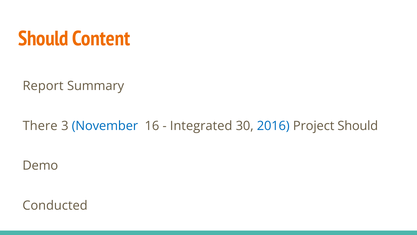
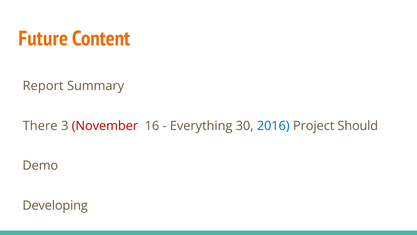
Should at (43, 38): Should -> Future
November colour: blue -> red
Integrated: Integrated -> Everything
Conducted: Conducted -> Developing
